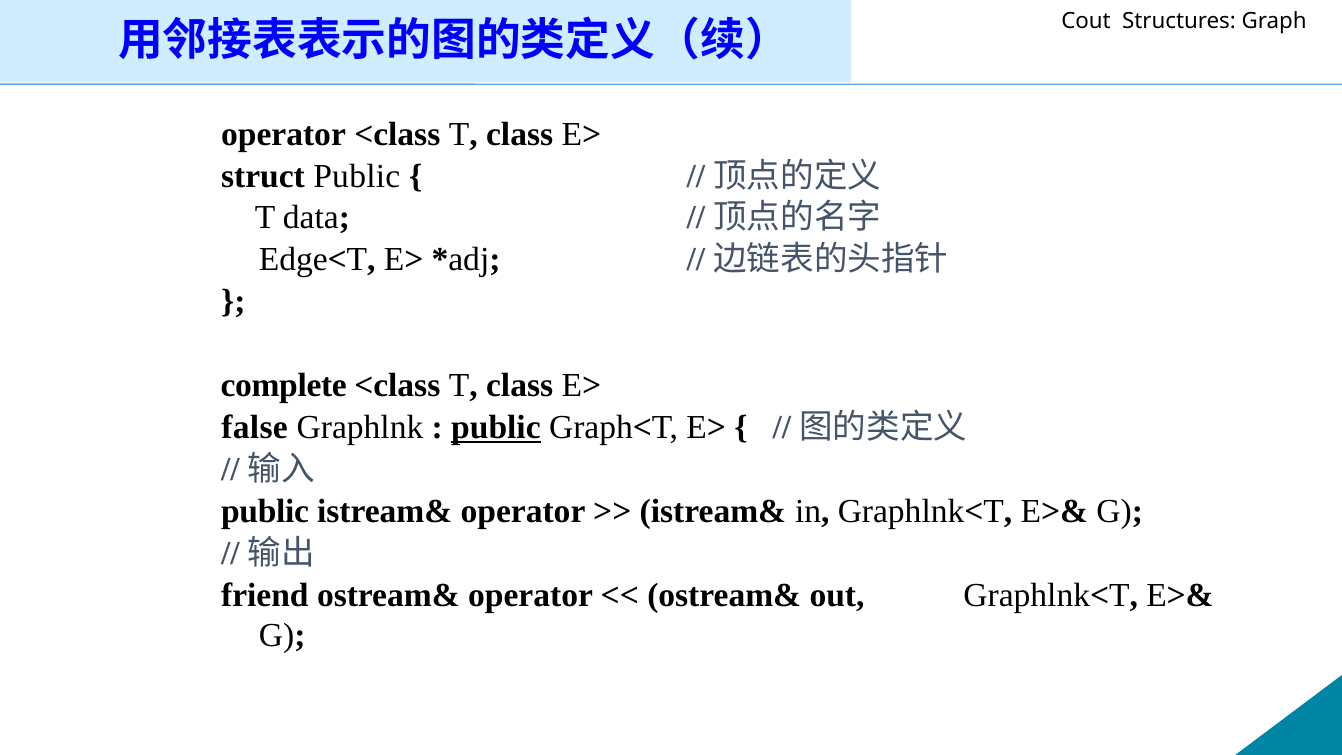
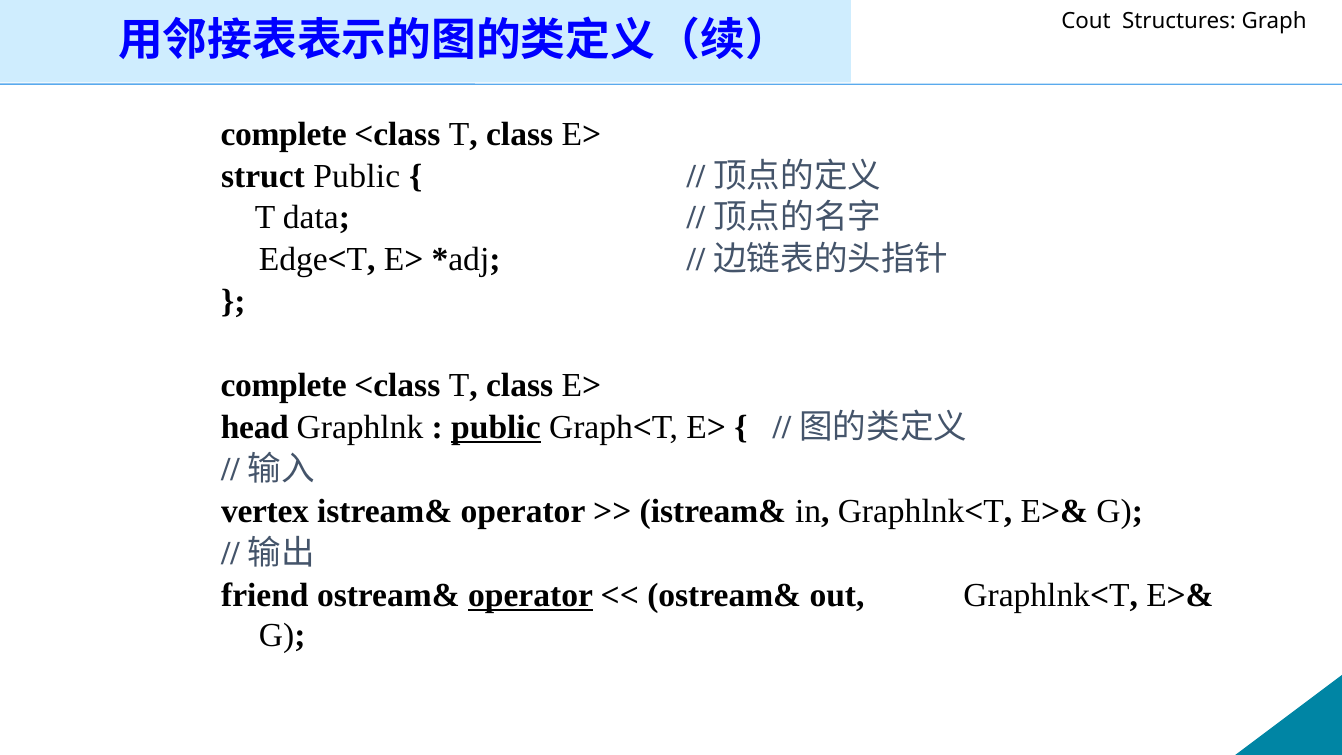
operator at (284, 134): operator -> complete
false: false -> head
public at (265, 511): public -> vertex
operator at (531, 595) underline: none -> present
